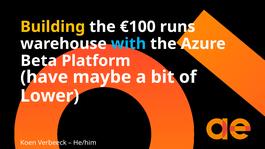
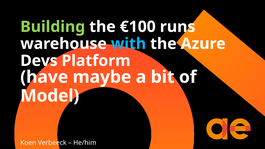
Building colour: yellow -> light green
Beta: Beta -> Devs
Lower: Lower -> Model
